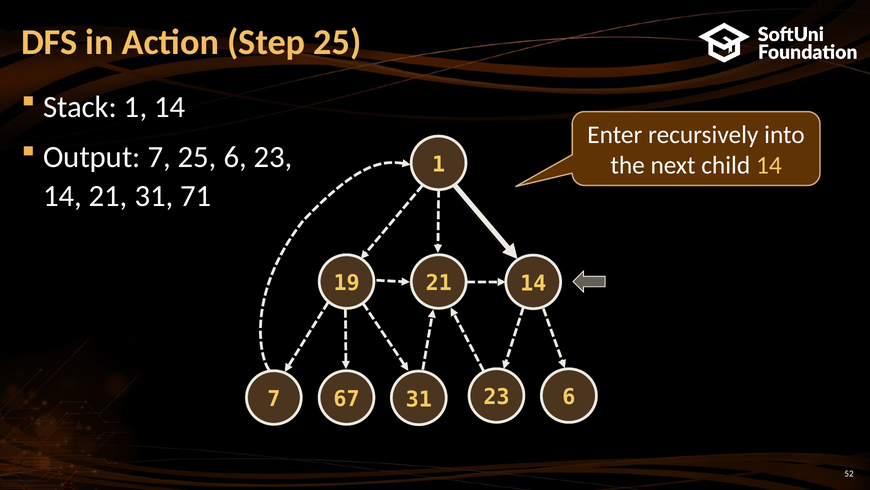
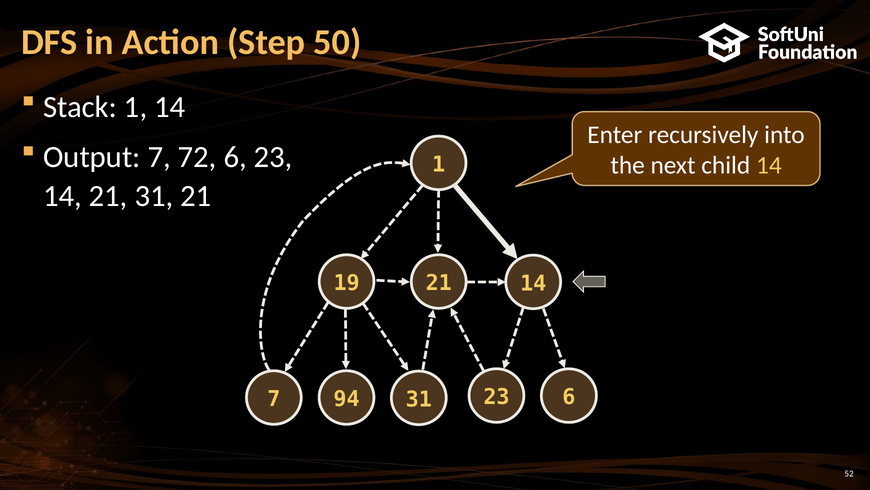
Step 25: 25 -> 50
7 25: 25 -> 72
31 71: 71 -> 21
67: 67 -> 94
